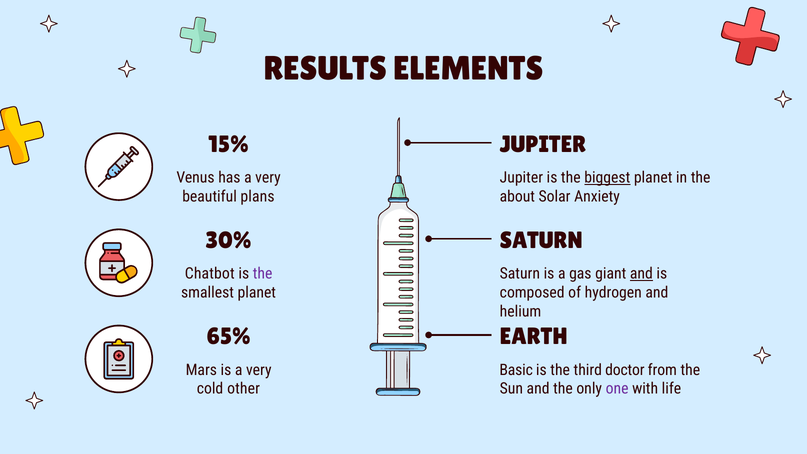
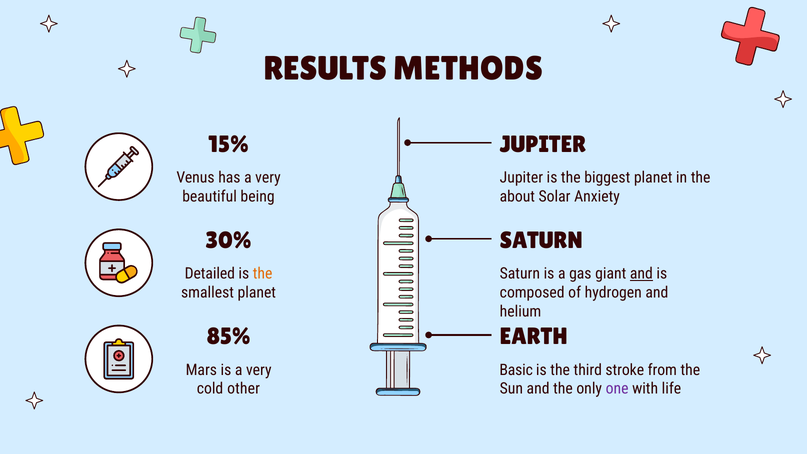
ELEMENTS: ELEMENTS -> METHODS
biggest underline: present -> none
plans: plans -> being
Chatbot: Chatbot -> Detailed
the at (263, 274) colour: purple -> orange
65%: 65% -> 85%
doctor: doctor -> stroke
